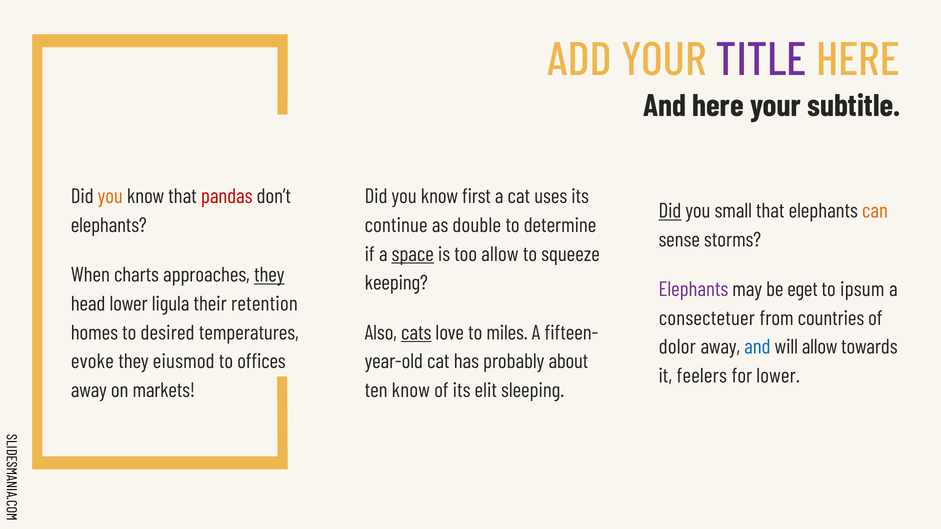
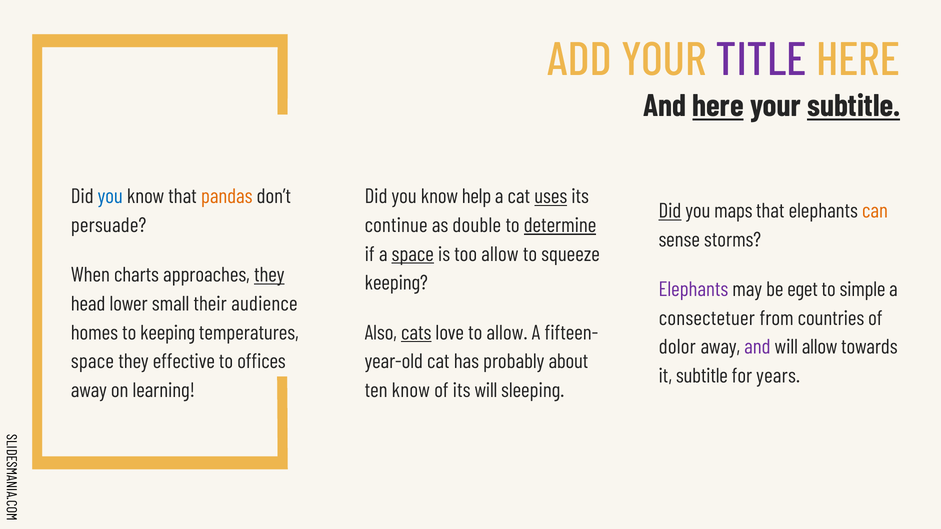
here at (718, 106) underline: none -> present
subtitle at (854, 106) underline: none -> present
you at (110, 197) colour: orange -> blue
pandas colour: red -> orange
first: first -> help
uses underline: none -> present
small: small -> maps
elephants at (109, 225): elephants -> persuade
determine underline: none -> present
ipsum: ipsum -> simple
ligula: ligula -> small
retention: retention -> audience
to desired: desired -> keeping
to miles: miles -> allow
and at (757, 347) colour: blue -> purple
evoke at (92, 362): evoke -> space
eiusmod: eiusmod -> effective
it feelers: feelers -> subtitle
for lower: lower -> years
markets: markets -> learning
its elit: elit -> will
